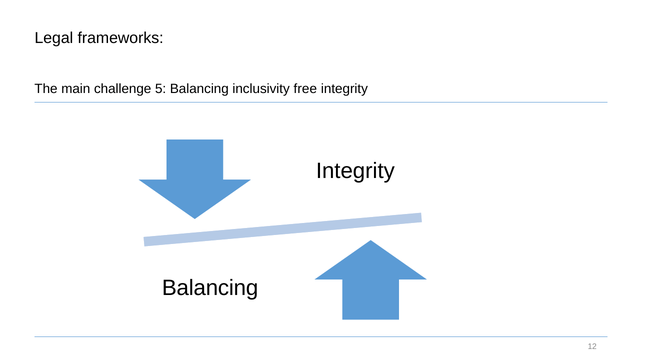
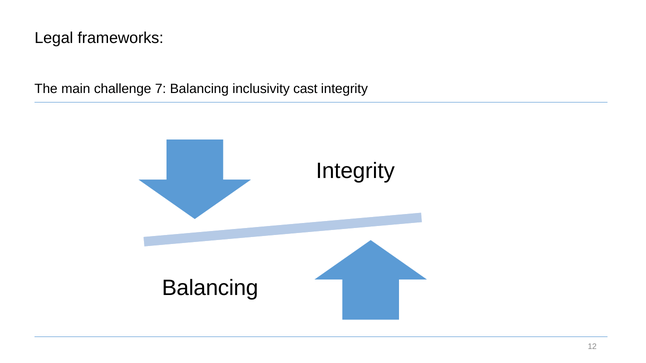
5: 5 -> 7
free: free -> cast
